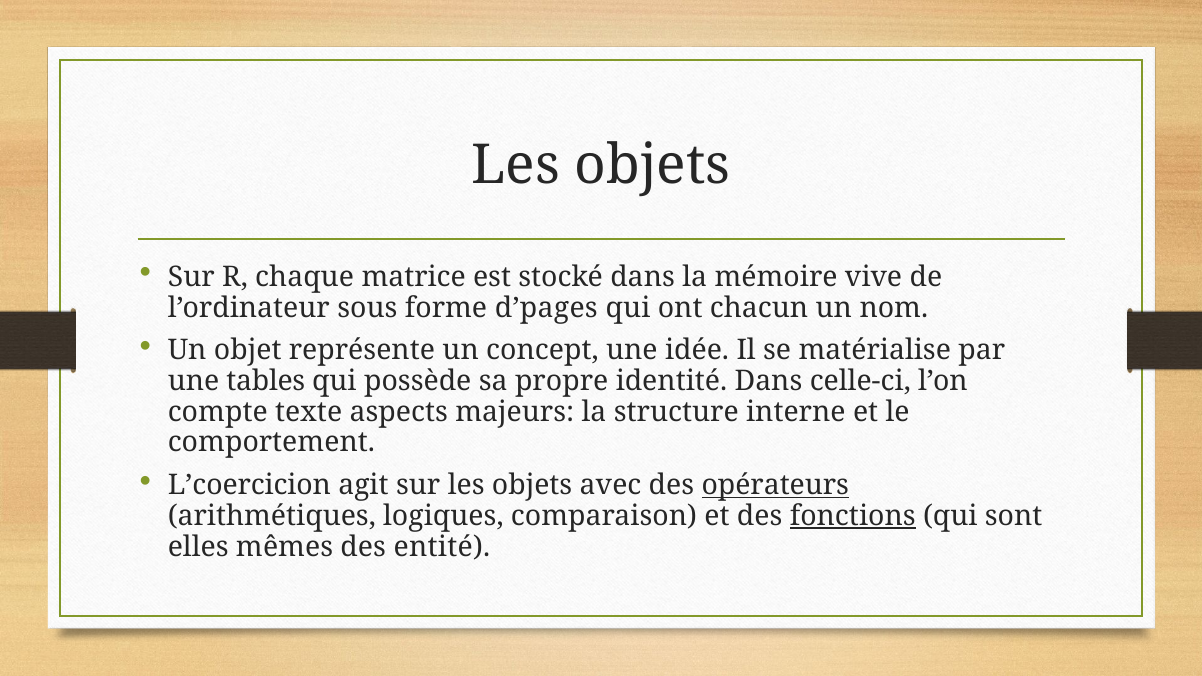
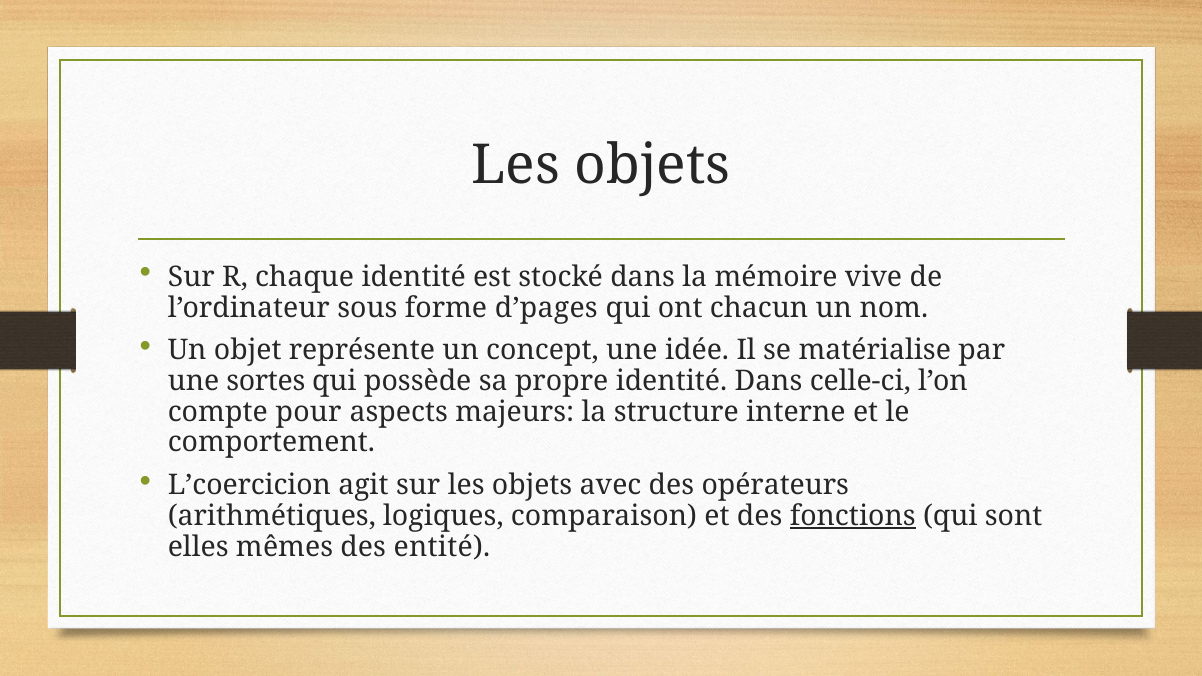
chaque matrice: matrice -> identité
tables: tables -> sortes
texte: texte -> pour
opérateurs underline: present -> none
